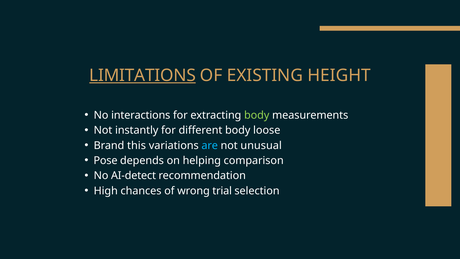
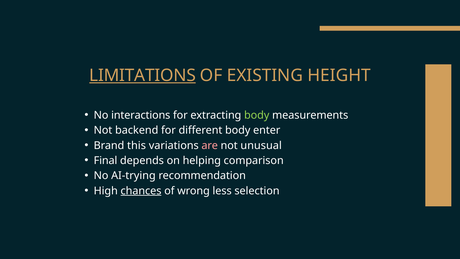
instantly: instantly -> backend
loose: loose -> enter
are colour: light blue -> pink
Pose: Pose -> Final
AI-detect: AI-detect -> AI-trying
chances underline: none -> present
trial: trial -> less
